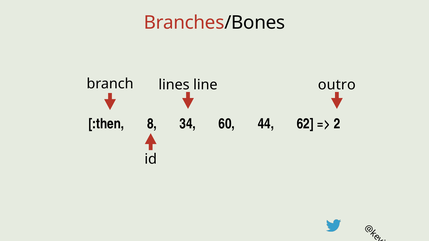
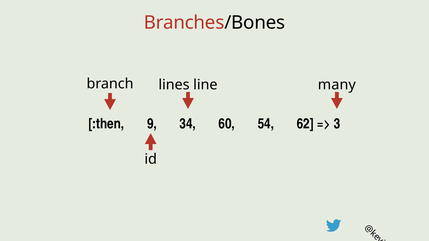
outro: outro -> many
8: 8 -> 9
44: 44 -> 54
2: 2 -> 3
